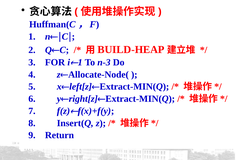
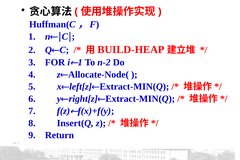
n-3: n-3 -> n-2
